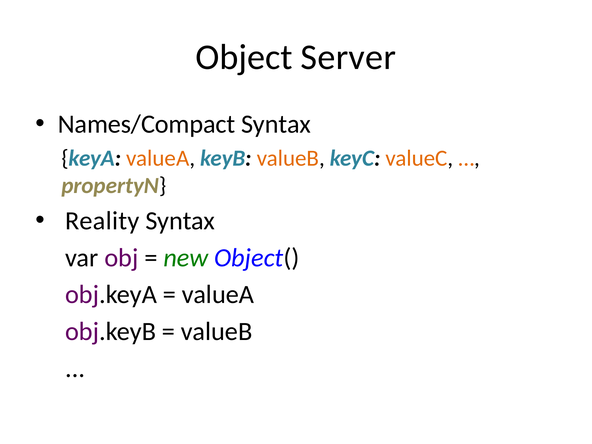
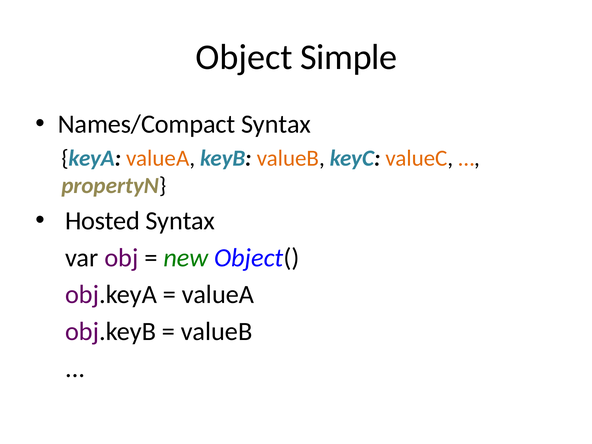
Server: Server -> Simple
Reality: Reality -> Hosted
